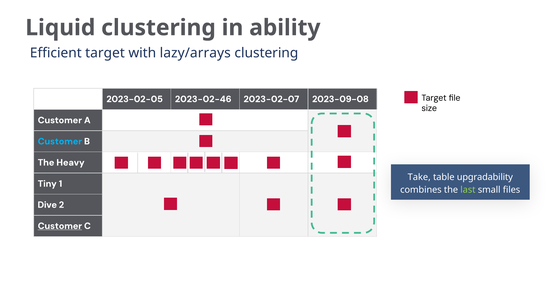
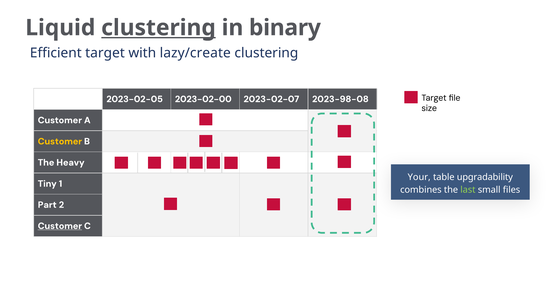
clustering at (158, 28) underline: none -> present
ability: ability -> binary
lazy/arrays: lazy/arrays -> lazy/create
2023-02-46: 2023-02-46 -> 2023-02-00
2023-09-08: 2023-09-08 -> 2023-98-08
Customer at (60, 141) colour: light blue -> yellow
Take: Take -> Your
Dive: Dive -> Part
